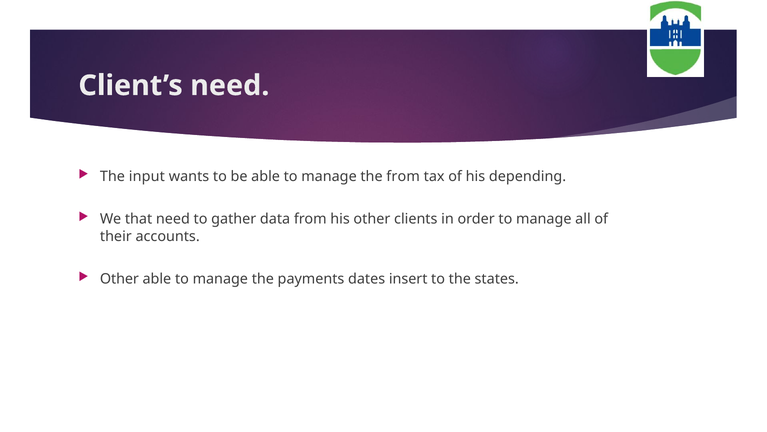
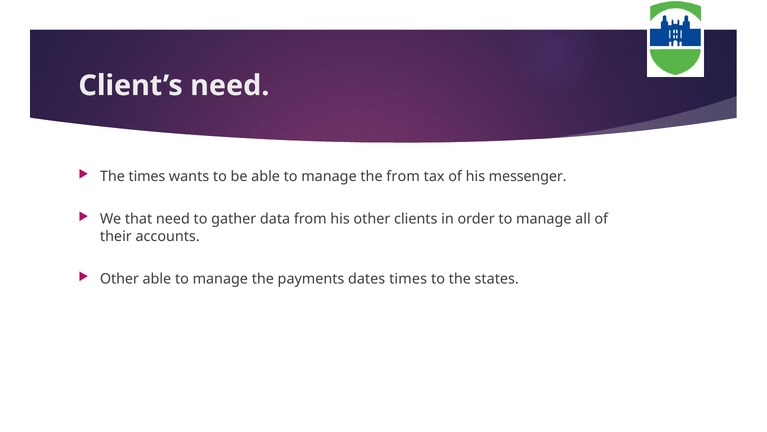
The input: input -> times
depending: depending -> messenger
dates insert: insert -> times
